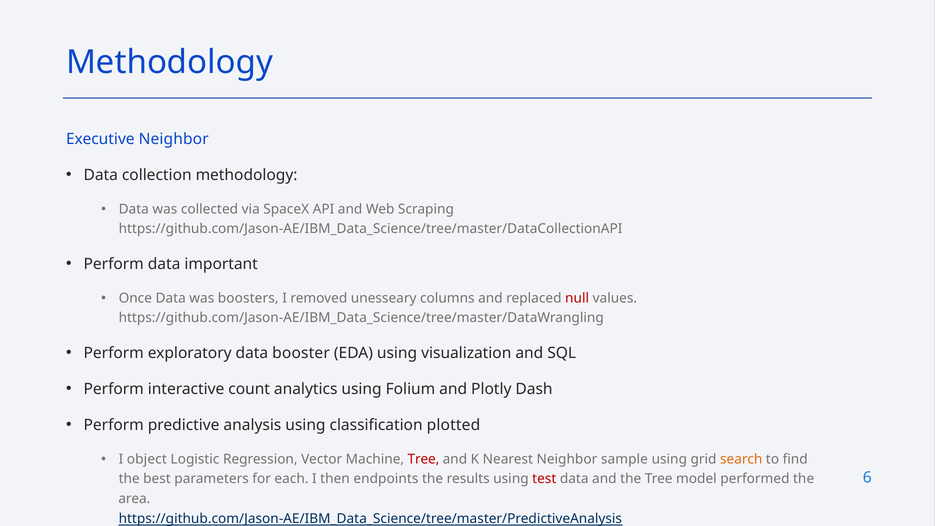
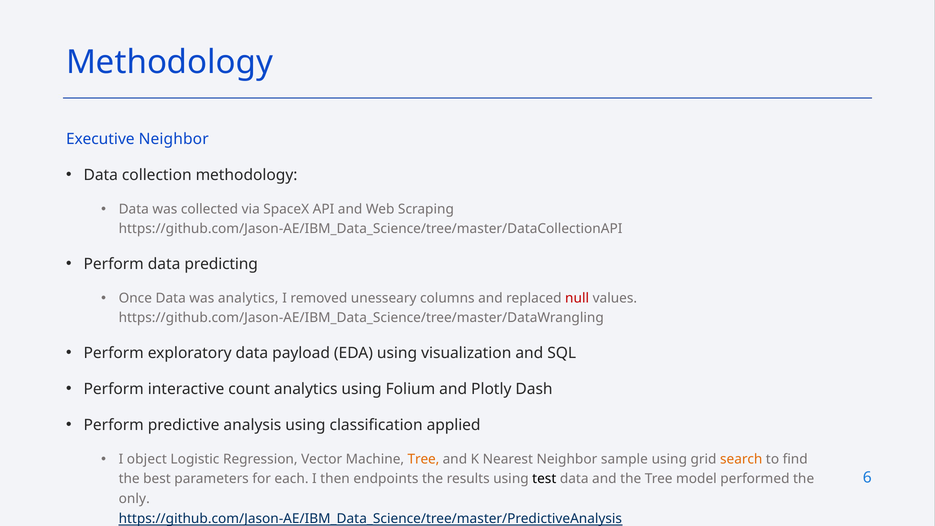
important: important -> predicting
was boosters: boosters -> analytics
booster: booster -> payload
plotted: plotted -> applied
Tree at (423, 459) colour: red -> orange
test colour: red -> black
area: area -> only
